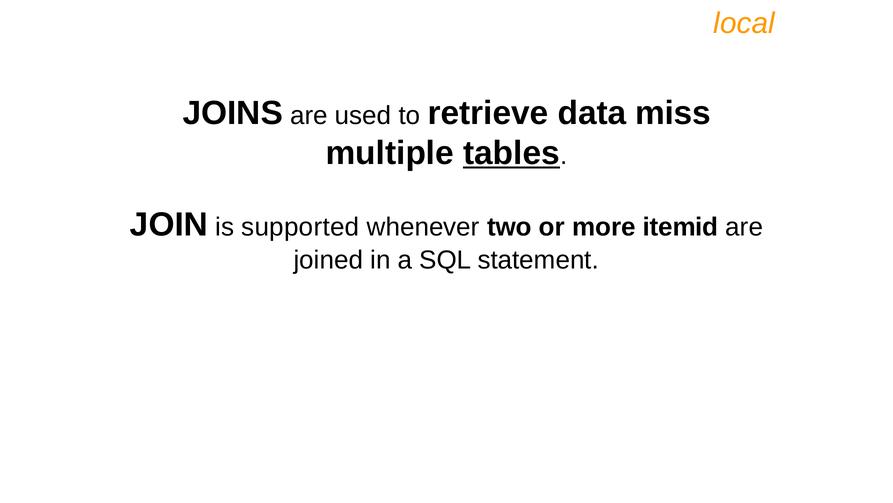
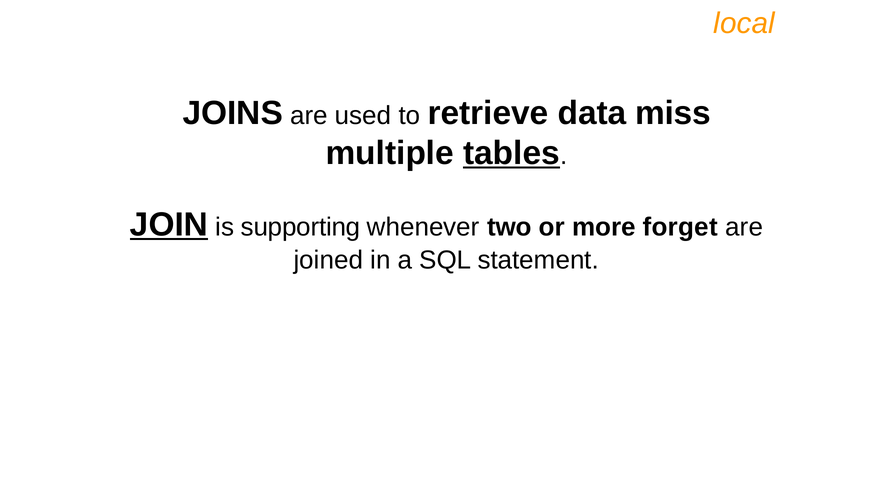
JOIN underline: none -> present
supported: supported -> supporting
itemid: itemid -> forget
